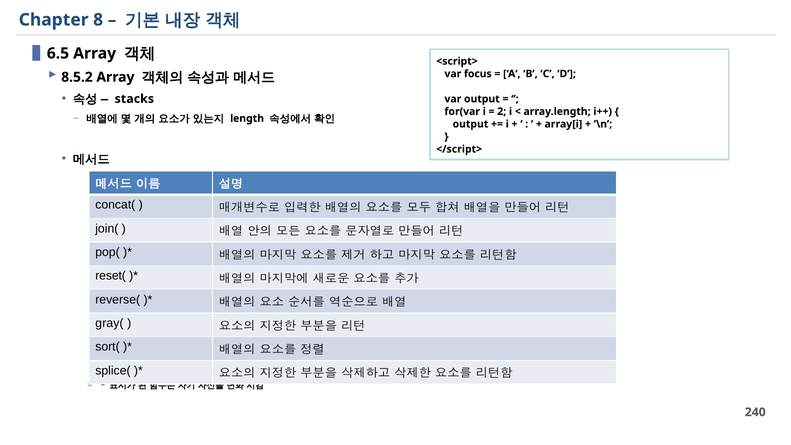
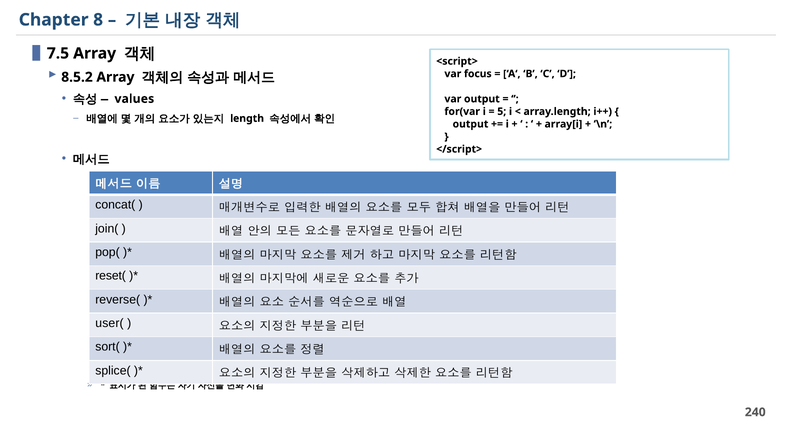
6.5: 6.5 -> 7.5
stacks: stacks -> values
2: 2 -> 5
gray(: gray( -> user(
